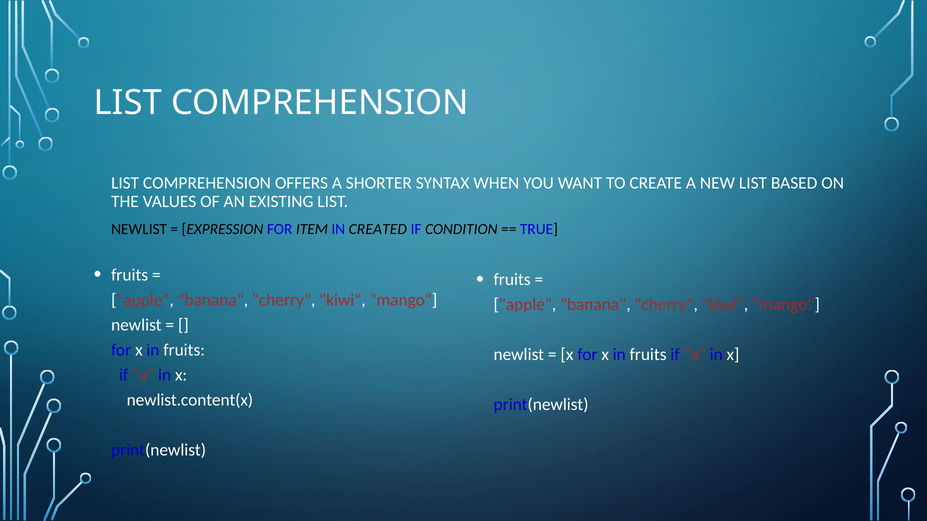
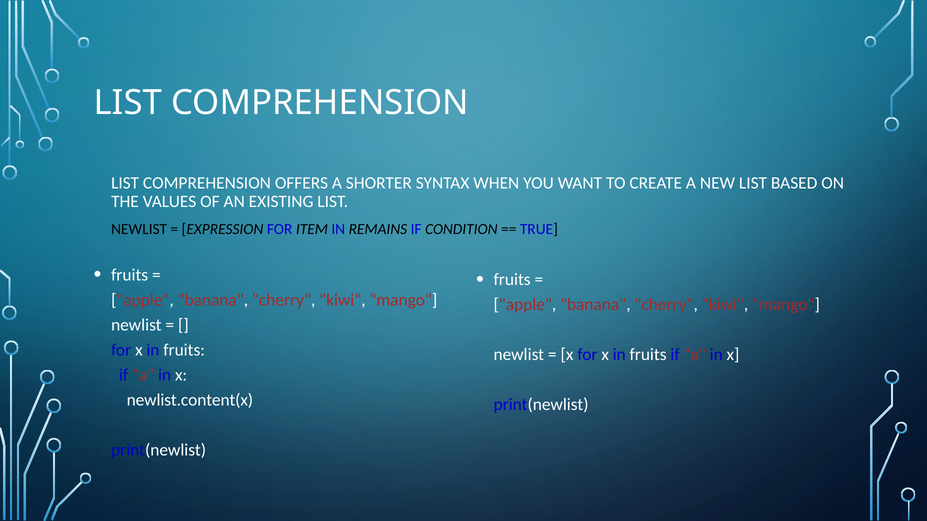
CREATED: CREATED -> REMAINS
